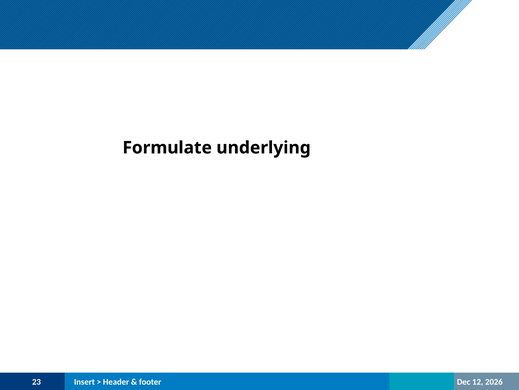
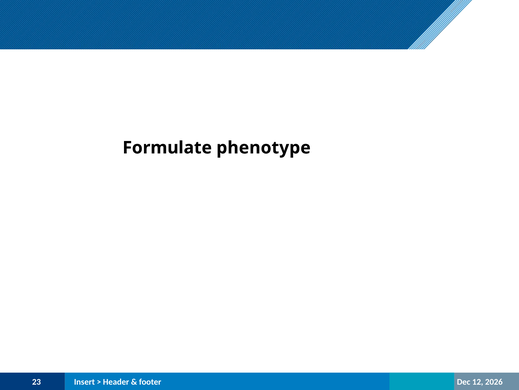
underlying: underlying -> phenotype
